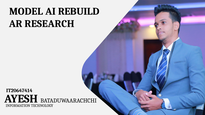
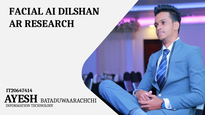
MODEL: MODEL -> FACIAL
REBUILD: REBUILD -> DILSHAN
